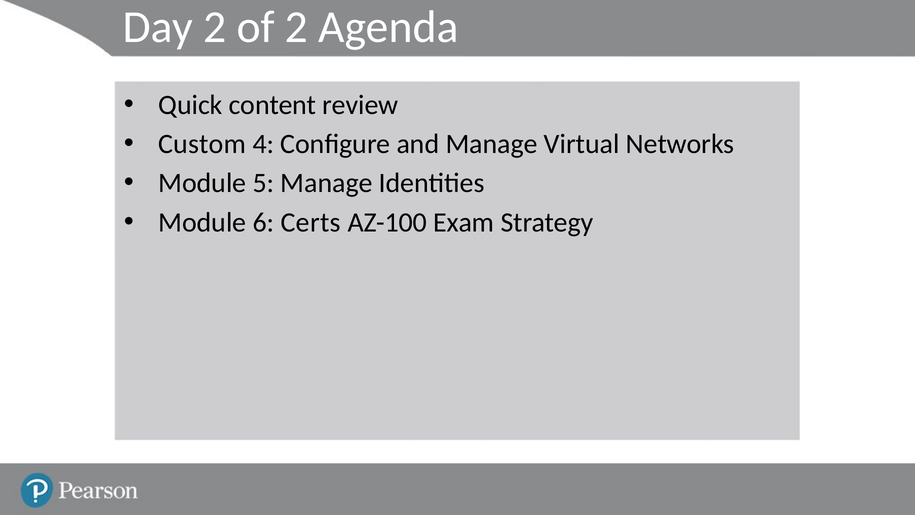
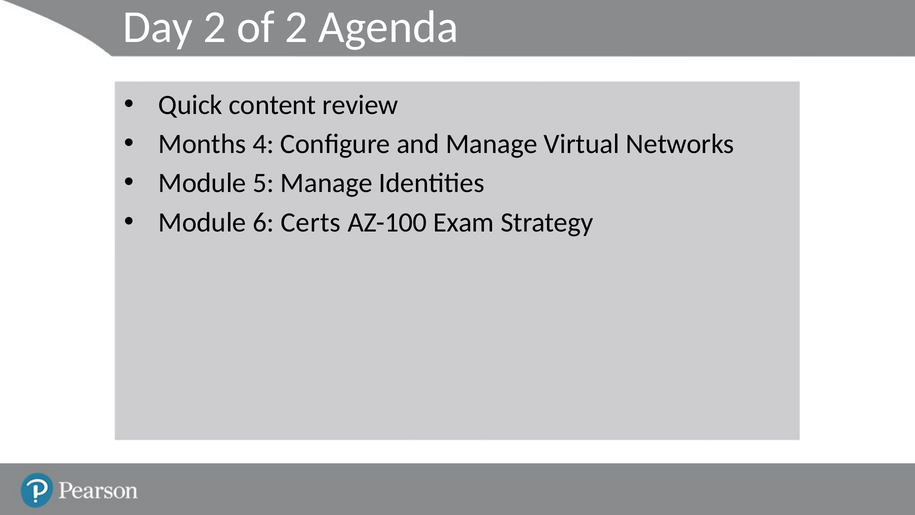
Custom: Custom -> Months
